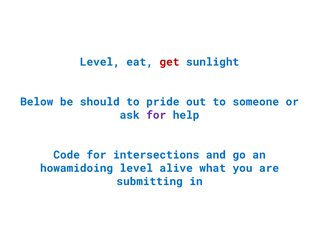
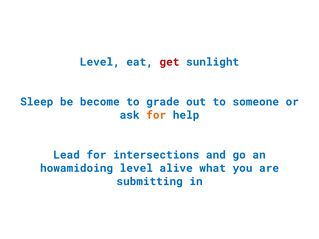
Below: Below -> Sleep
should: should -> become
pride: pride -> grade
for at (156, 115) colour: purple -> orange
Code: Code -> Lead
